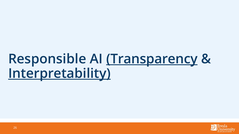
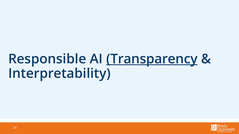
Interpretability underline: present -> none
